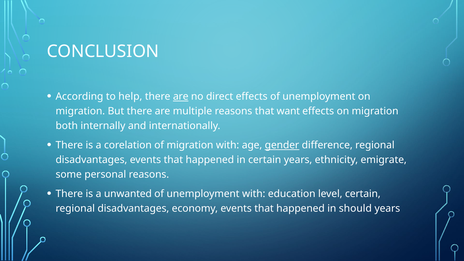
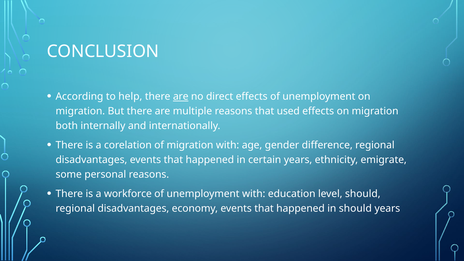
want: want -> used
gender underline: present -> none
unwanted: unwanted -> workforce
level certain: certain -> should
